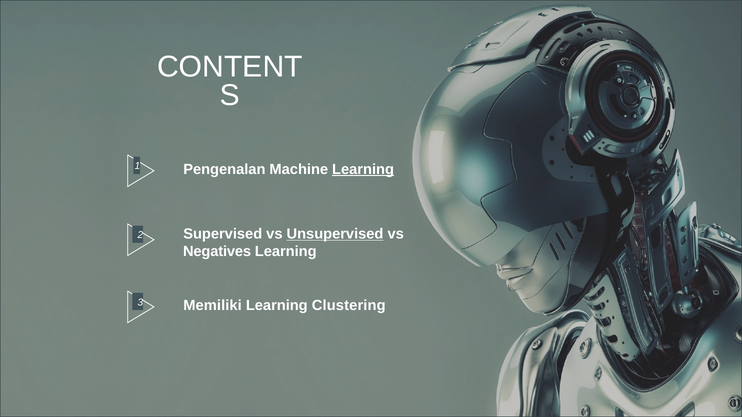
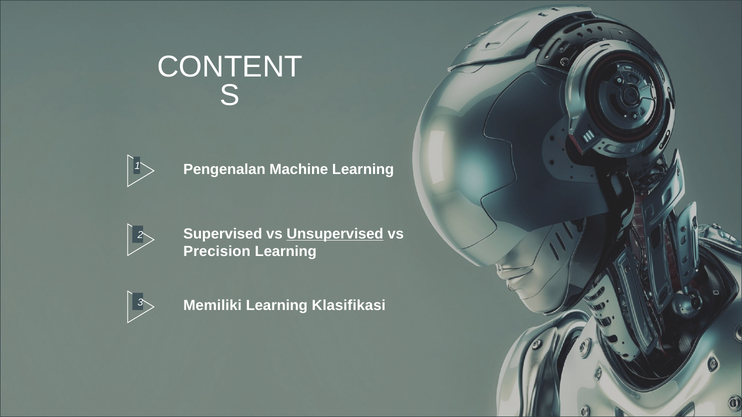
Learning at (363, 169) underline: present -> none
Negatives: Negatives -> Precision
Clustering: Clustering -> Klasifikasi
